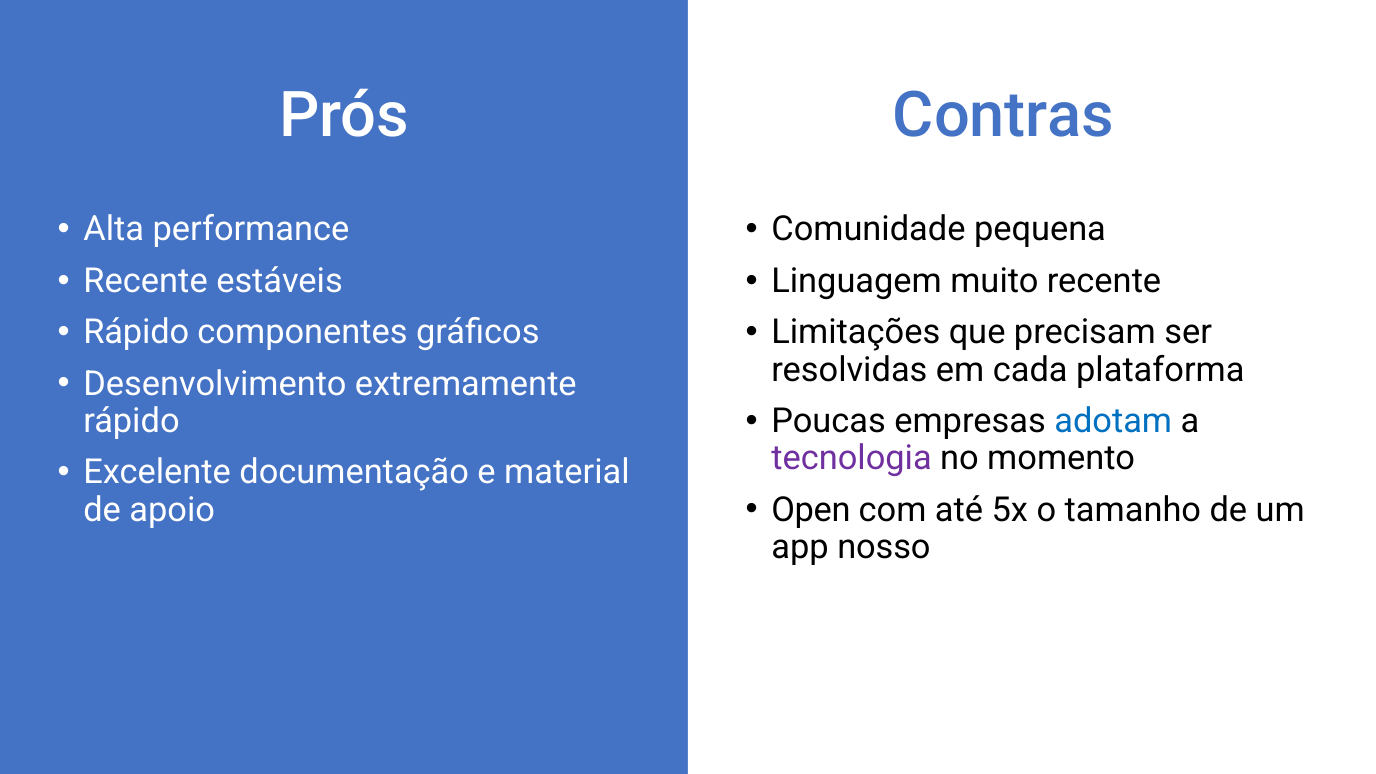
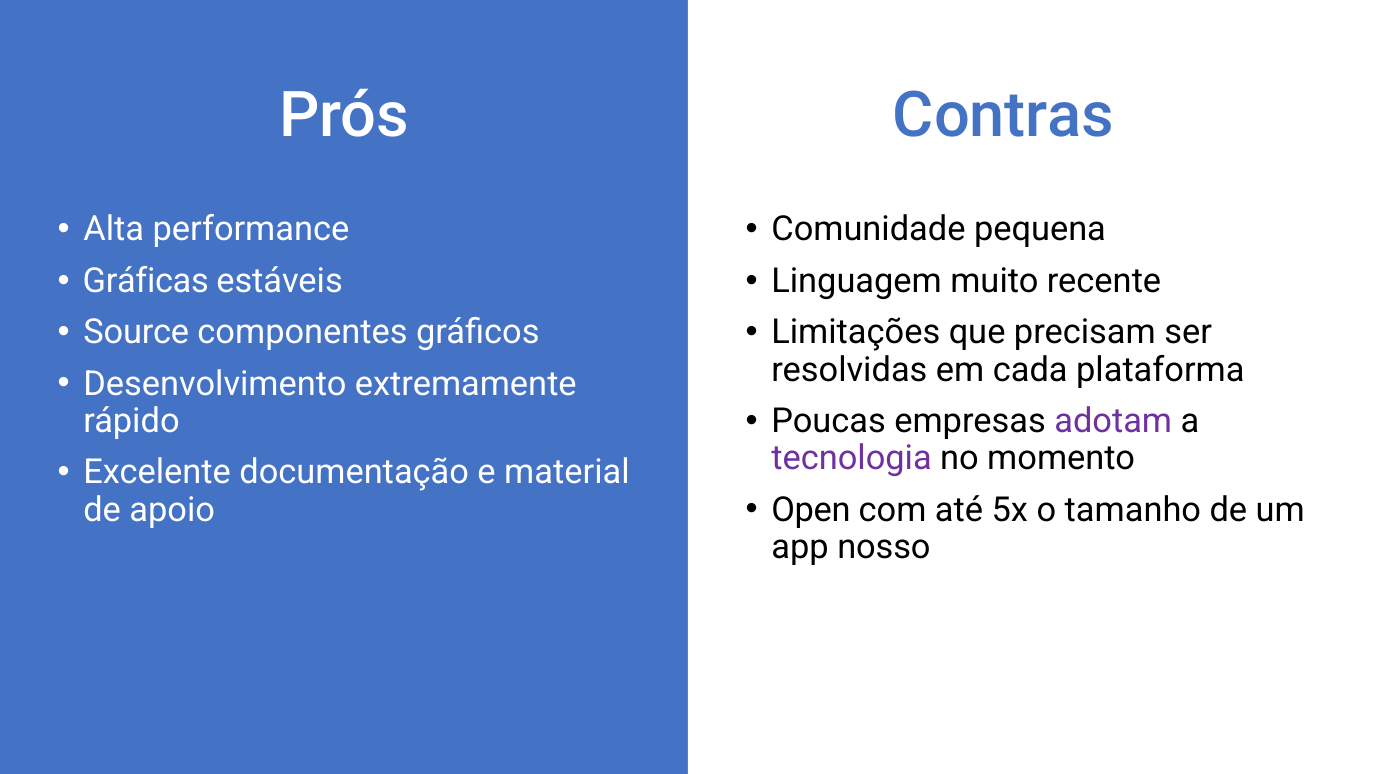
Recente at (146, 281): Recente -> Gráficas
Rápido at (136, 333): Rápido -> Source
adotam colour: blue -> purple
